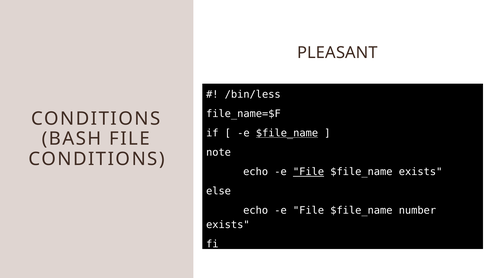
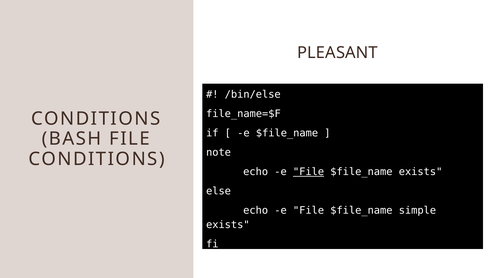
/bin/less: /bin/less -> /bin/else
$file_name at (287, 133) underline: present -> none
number: number -> simple
